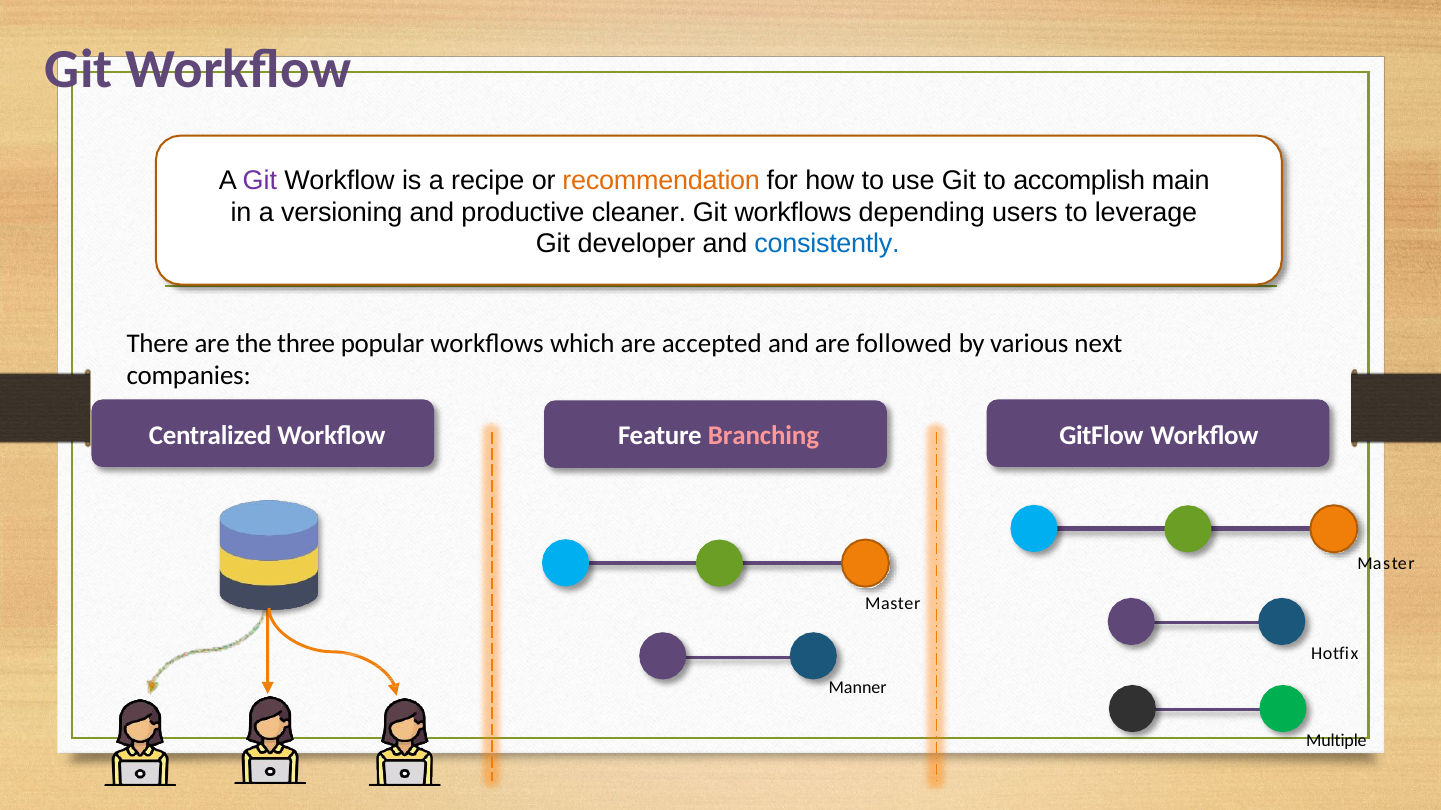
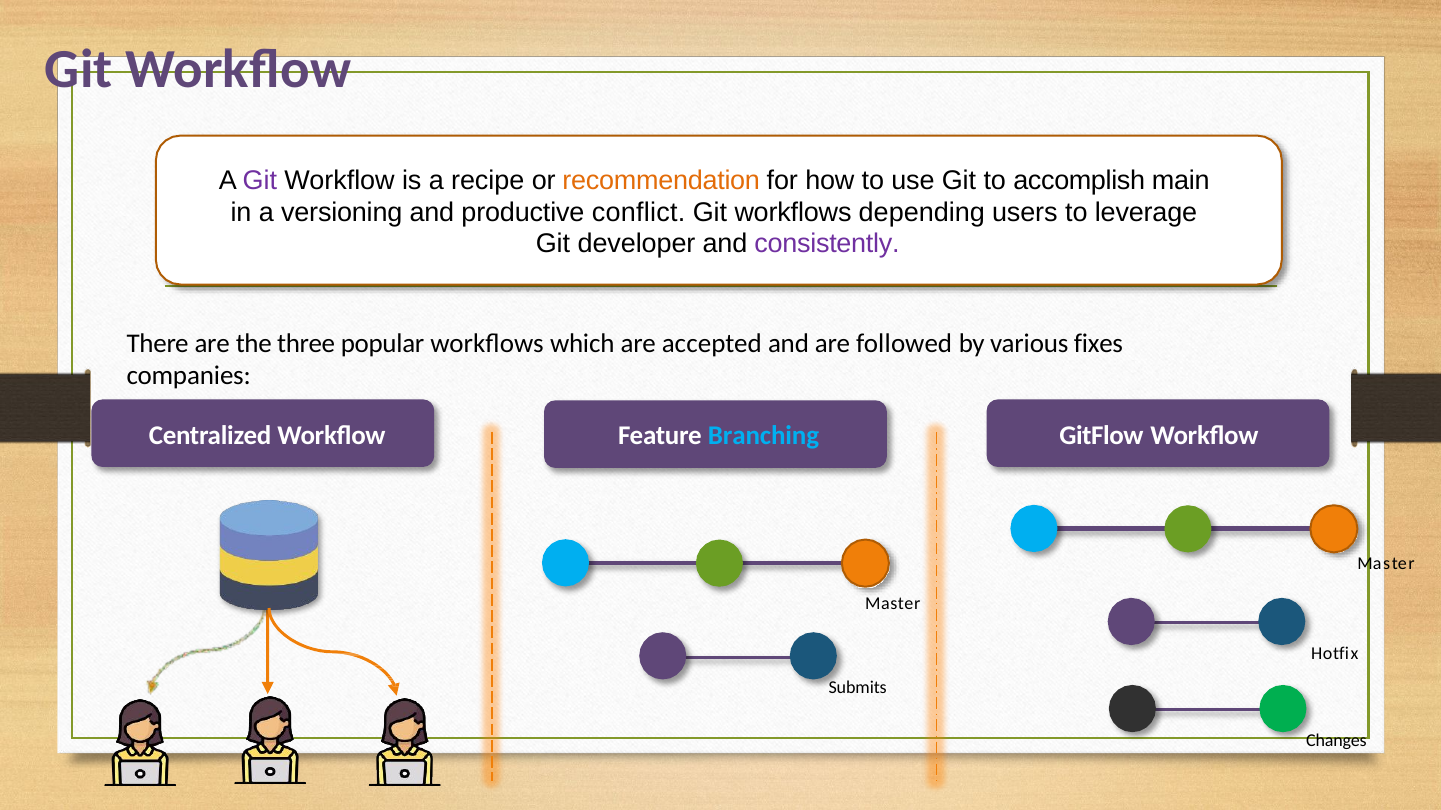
cleaner: cleaner -> conflict
consistently colour: blue -> purple
next: next -> fixes
Branching colour: pink -> light blue
Manner: Manner -> Submits
Multiple: Multiple -> Changes
